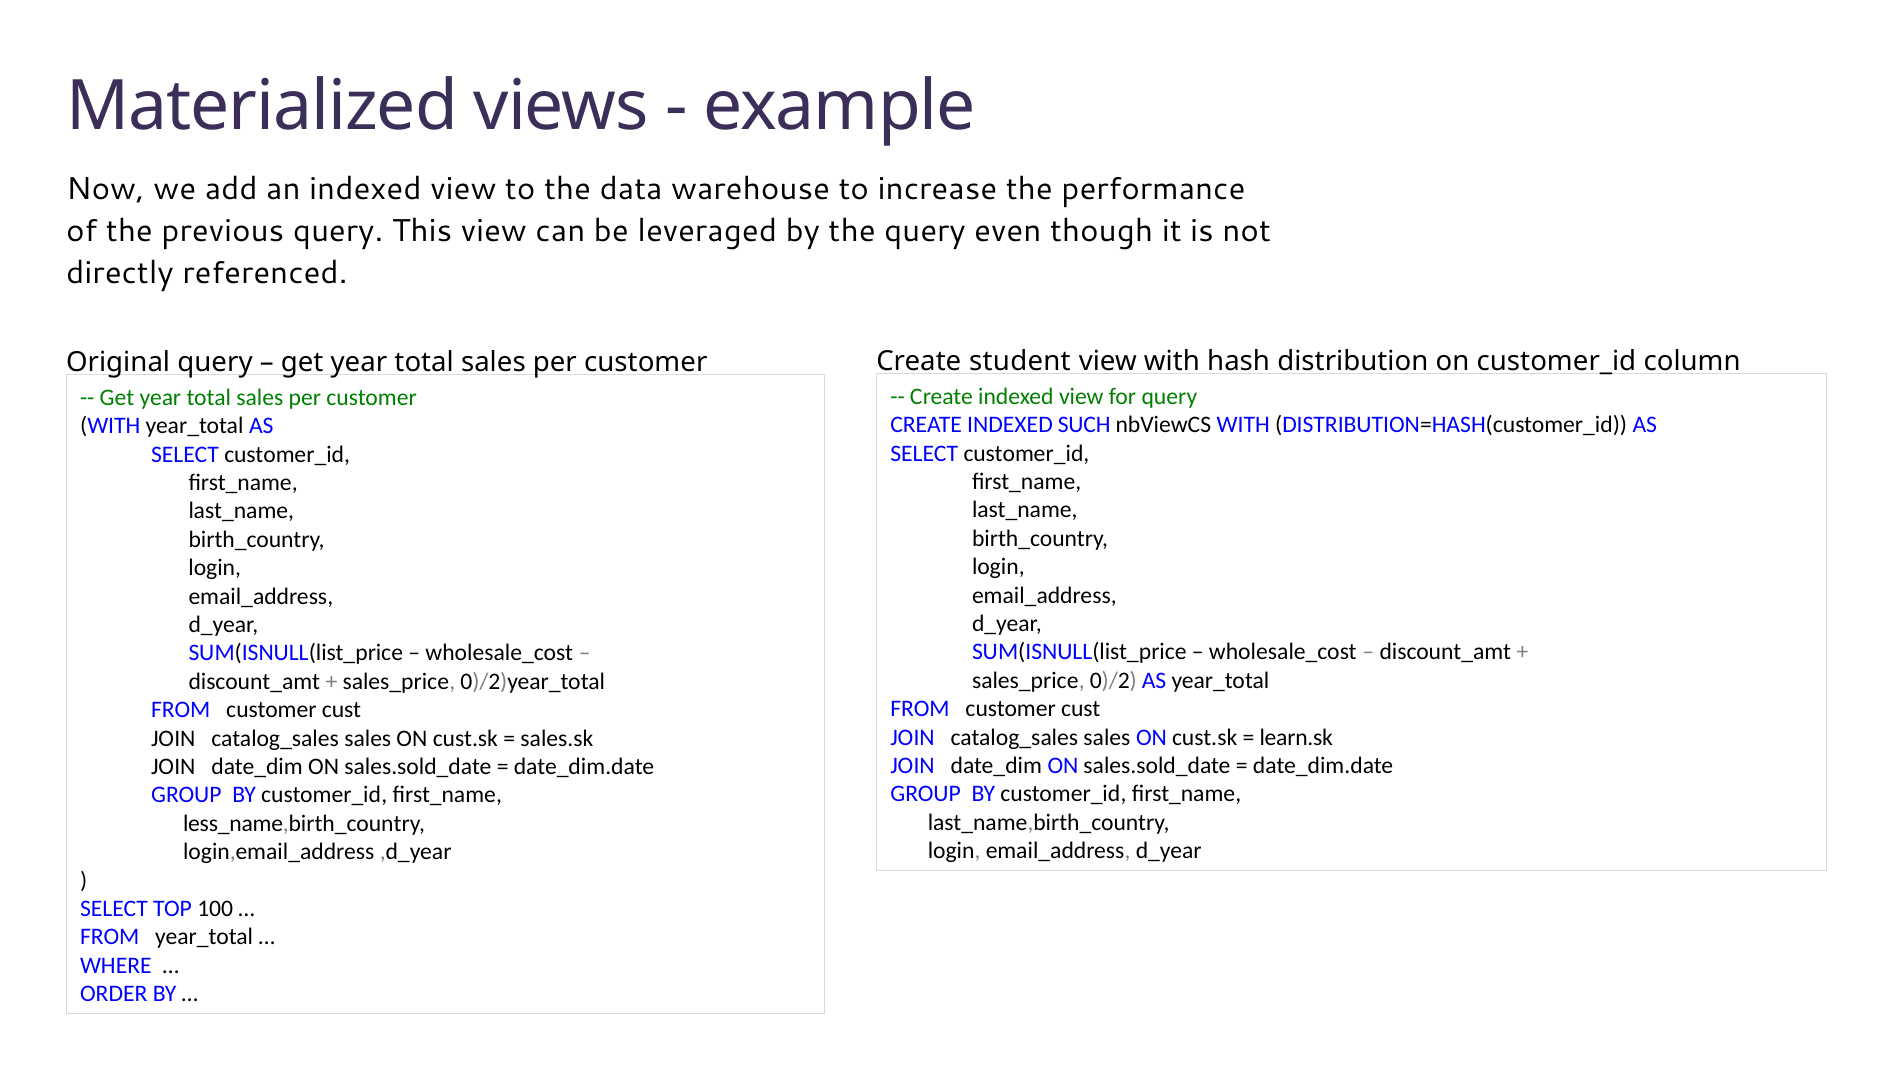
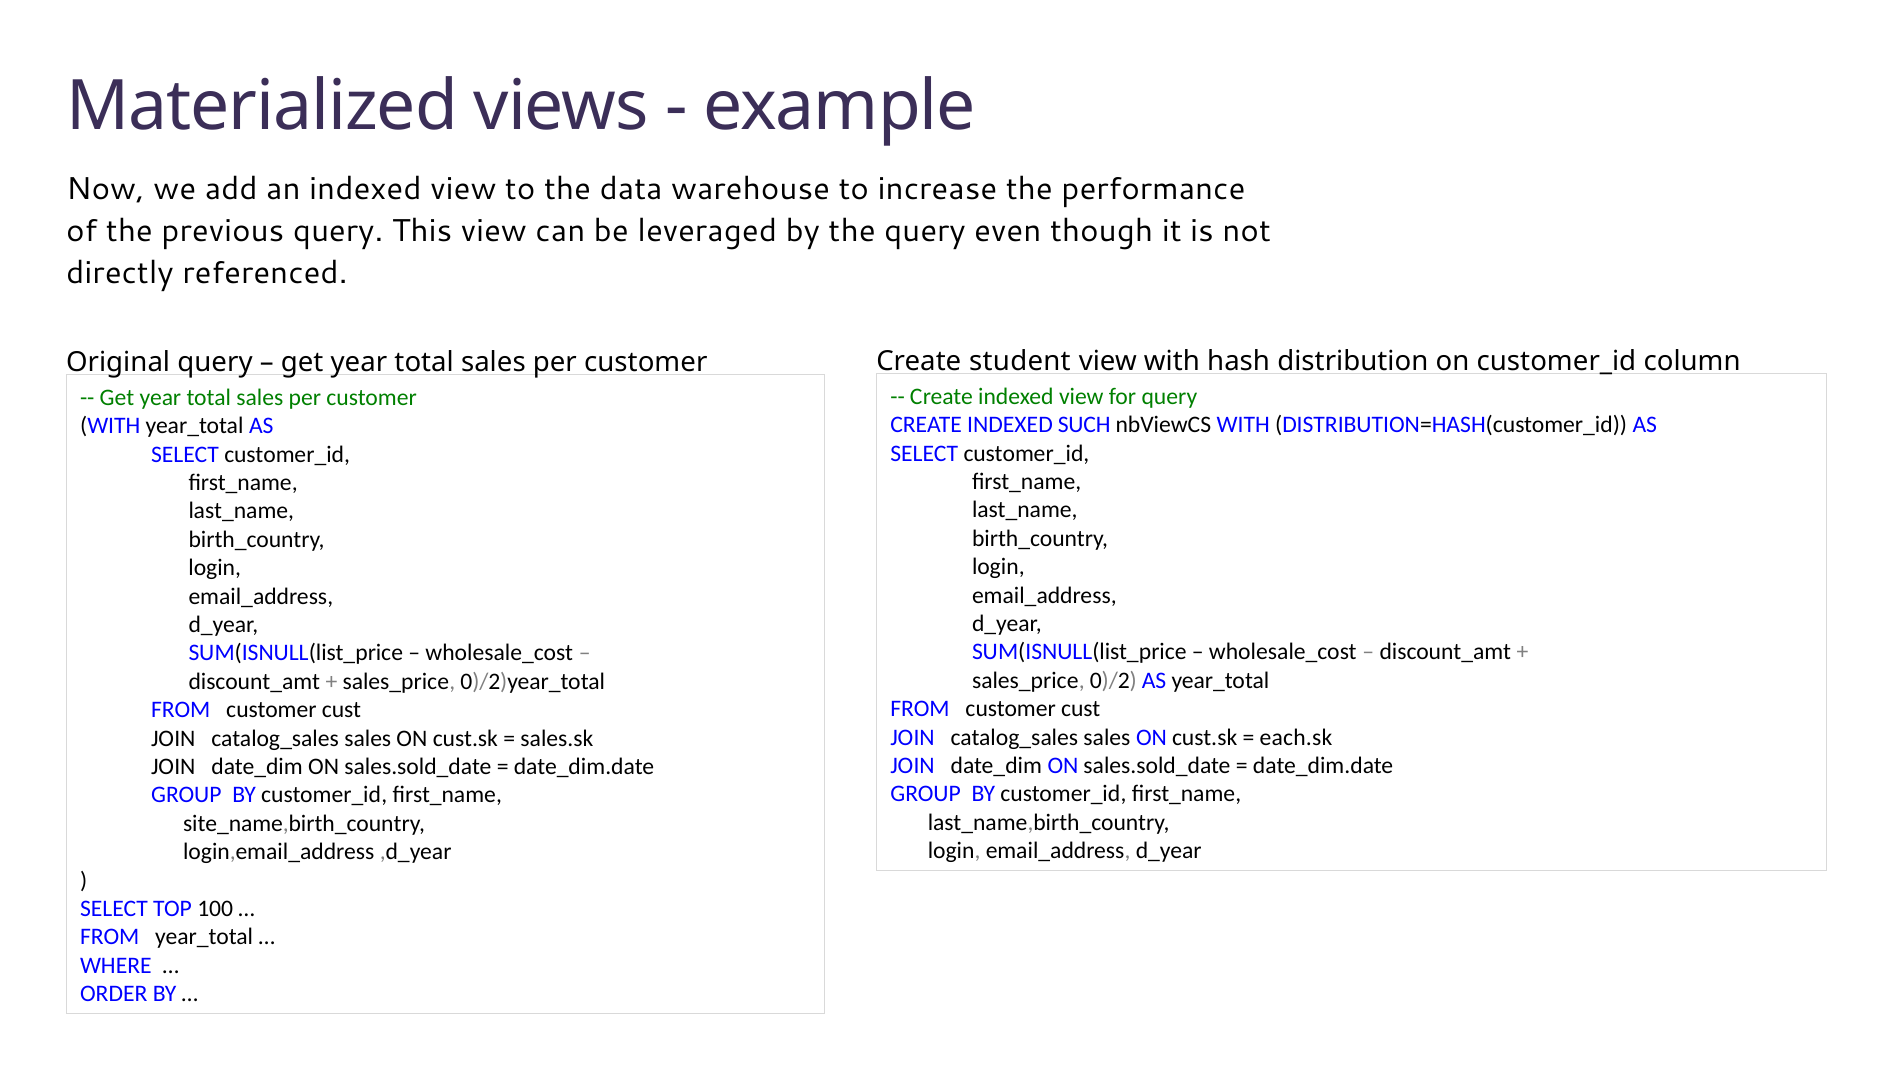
learn.sk: learn.sk -> each.sk
less_name: less_name -> site_name
